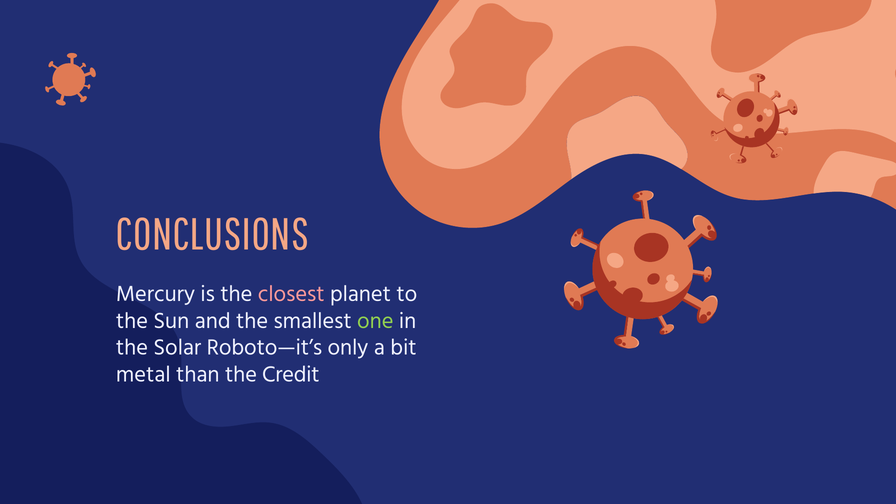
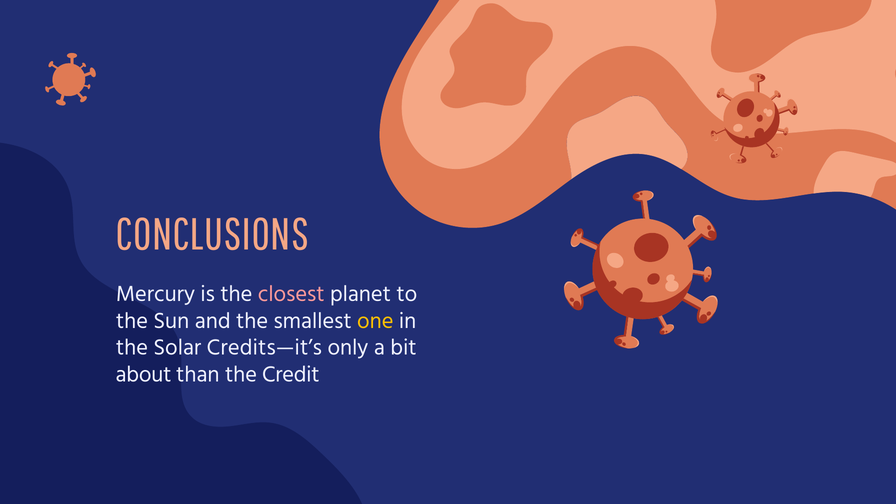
one colour: light green -> yellow
Roboto—it’s: Roboto—it’s -> Credits—it’s
metal: metal -> about
